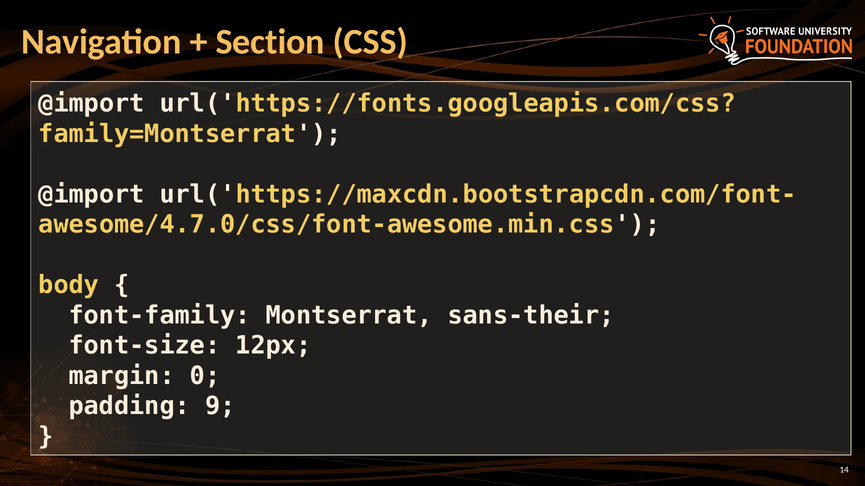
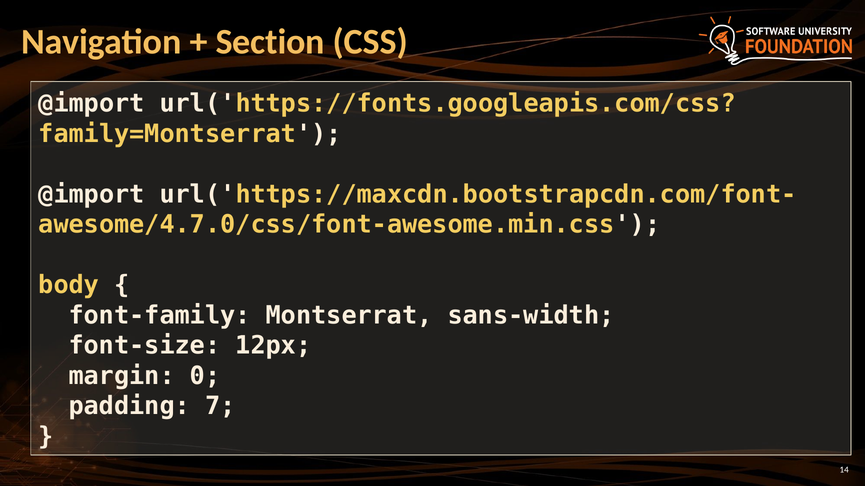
sans-their: sans-their -> sans-width
9: 9 -> 7
